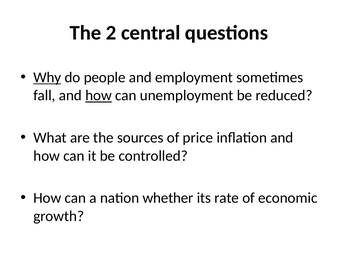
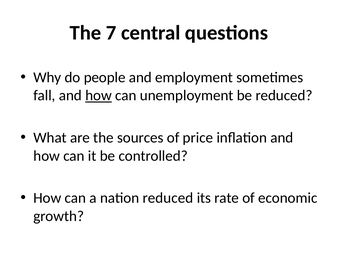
2: 2 -> 7
Why underline: present -> none
nation whether: whether -> reduced
